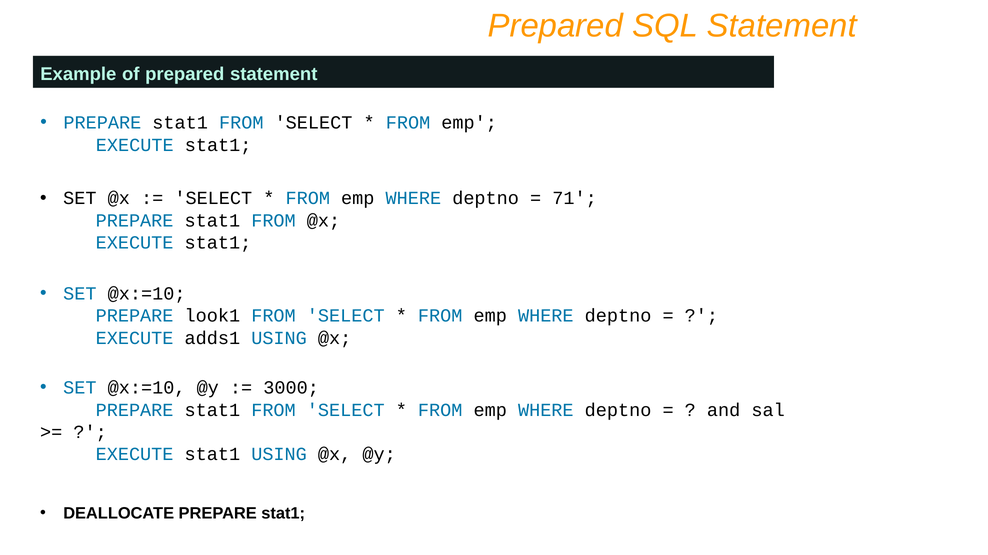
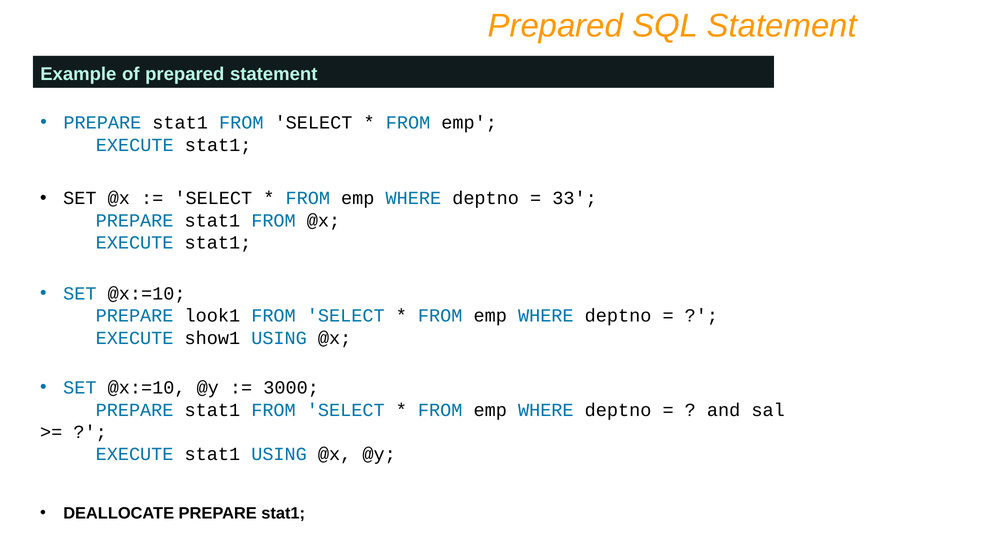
71: 71 -> 33
adds1: adds1 -> show1
